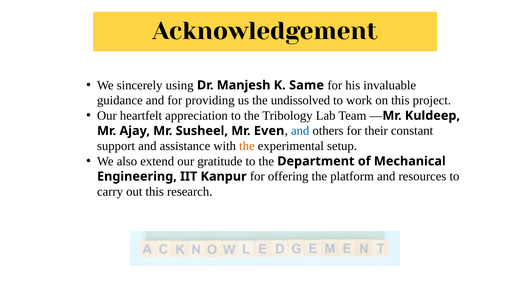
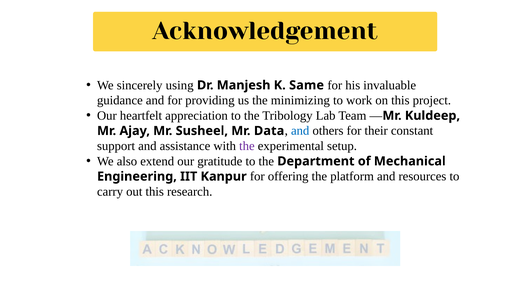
undissolved: undissolved -> minimizing
Even: Even -> Data
the at (247, 146) colour: orange -> purple
